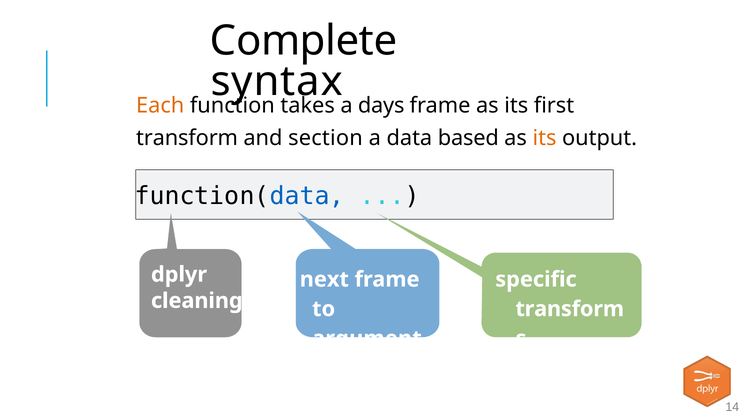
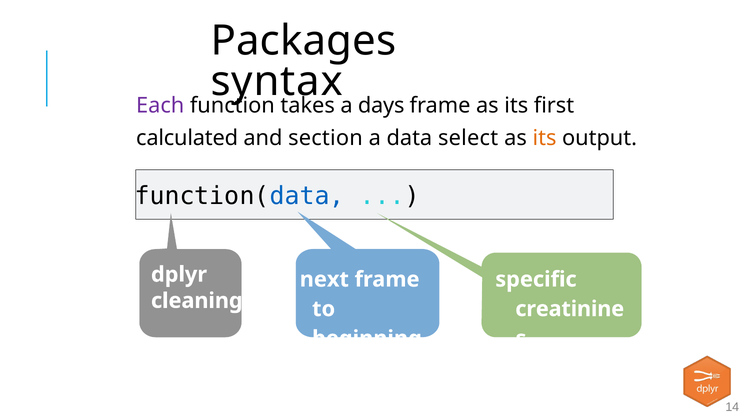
Complete: Complete -> Packages
Each colour: orange -> purple
transform at (187, 138): transform -> calculated
based: based -> select
transform at (570, 309): transform -> creatinine
argument: argument -> beginning
